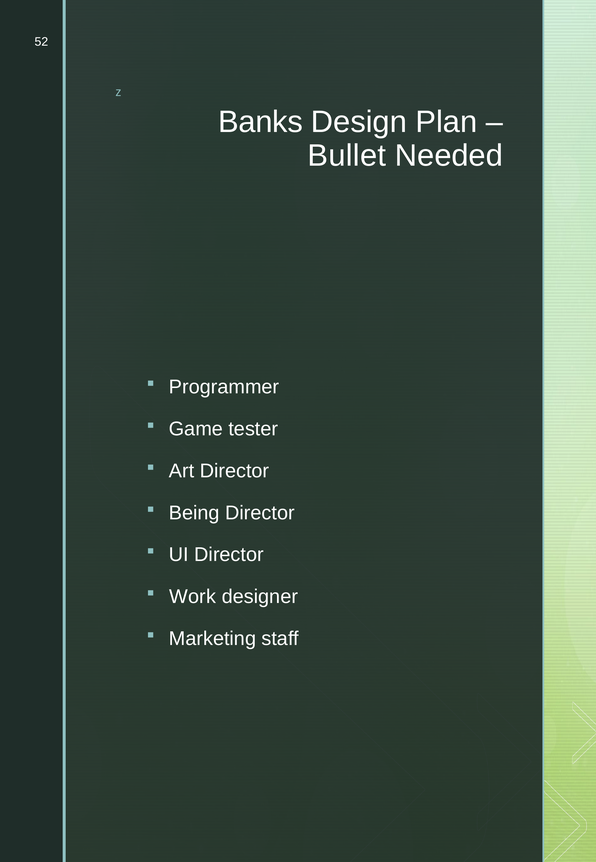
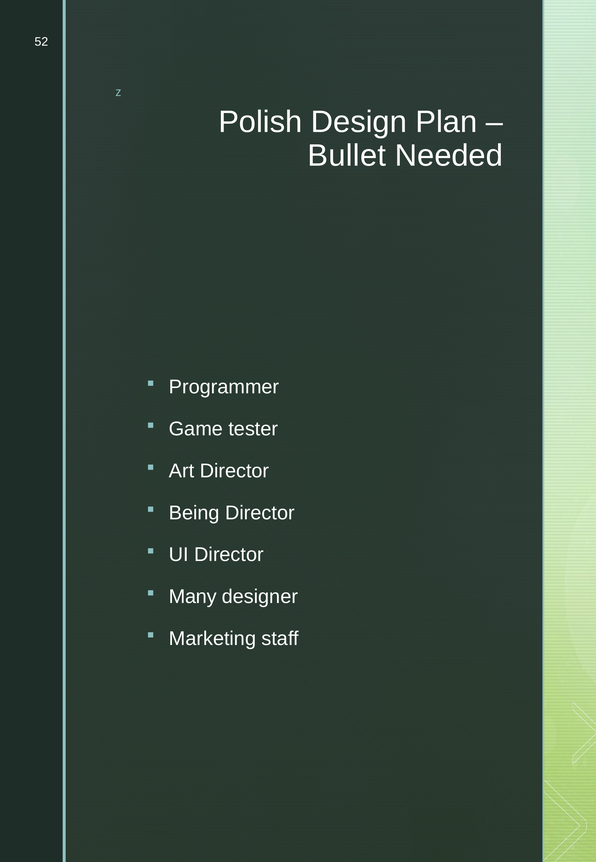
Banks: Banks -> Polish
Work: Work -> Many
